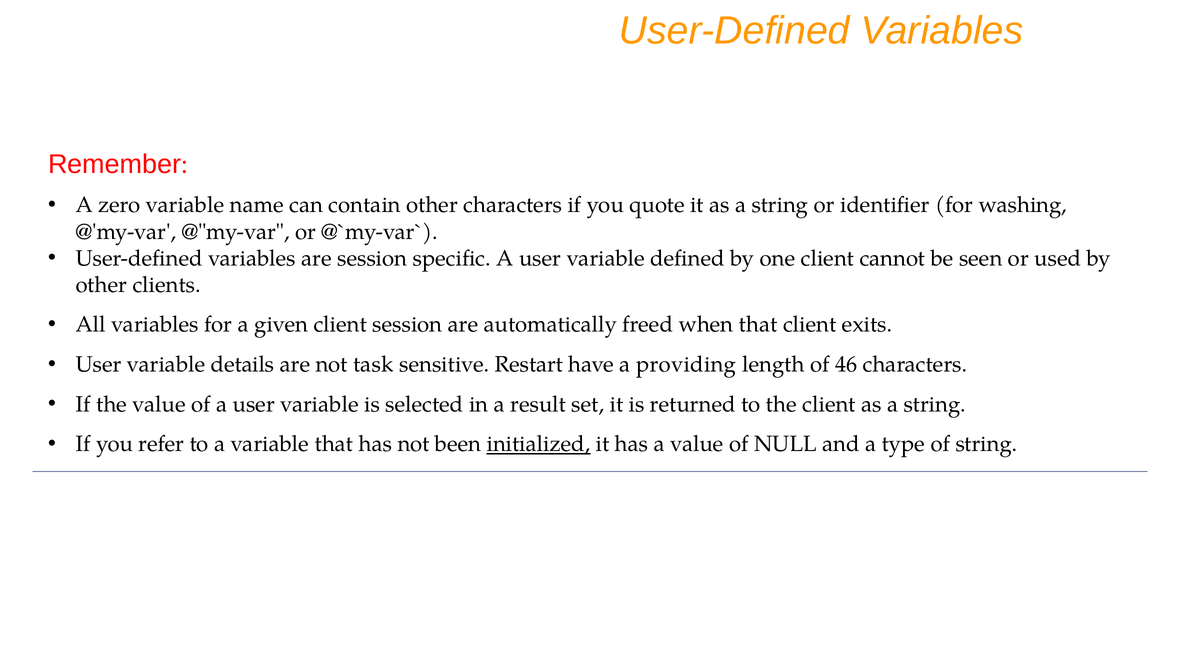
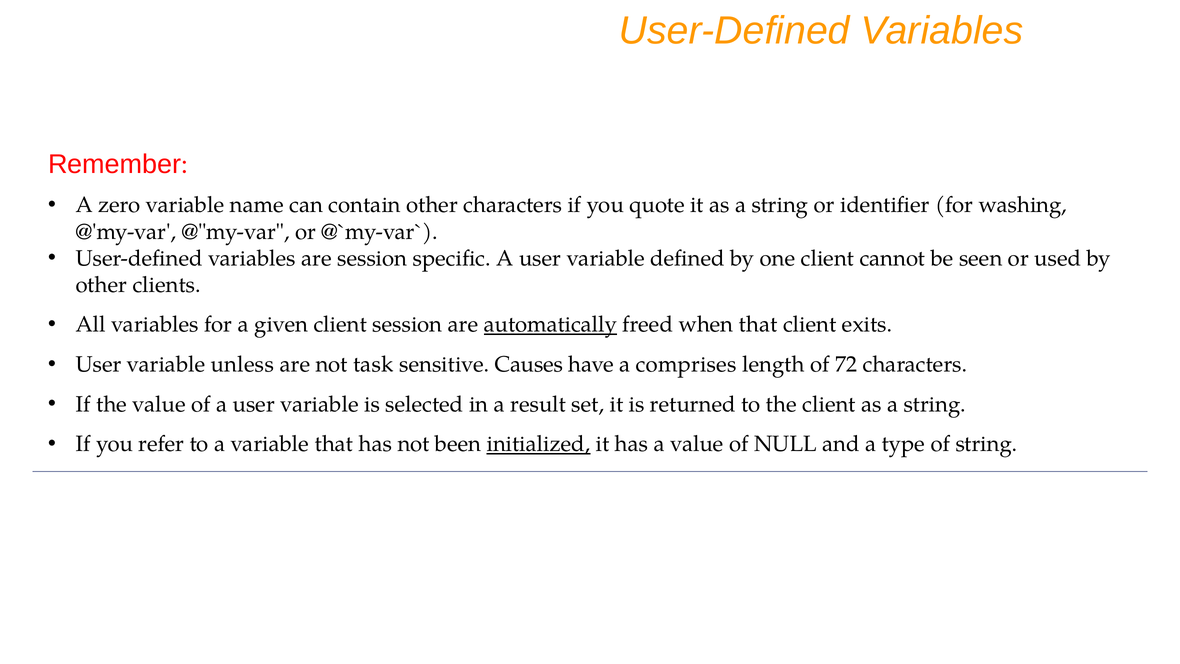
automatically underline: none -> present
details: details -> unless
Restart: Restart -> Causes
providing: providing -> comprises
46: 46 -> 72
